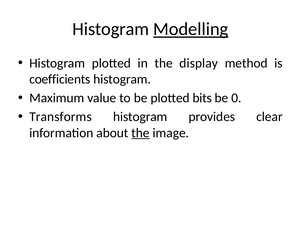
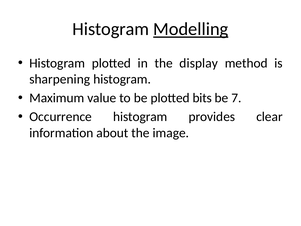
coefficients: coefficients -> sharpening
0: 0 -> 7
Transforms: Transforms -> Occurrence
the at (141, 133) underline: present -> none
